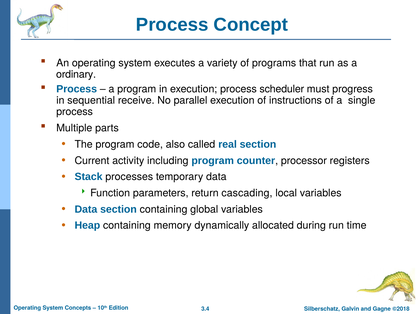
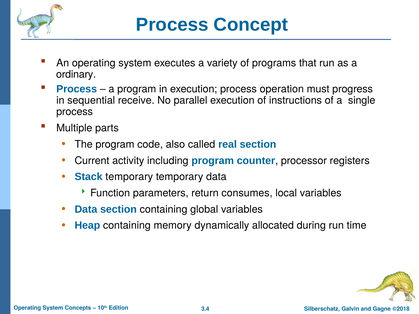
scheduler: scheduler -> operation
Stack processes: processes -> temporary
cascading: cascading -> consumes
